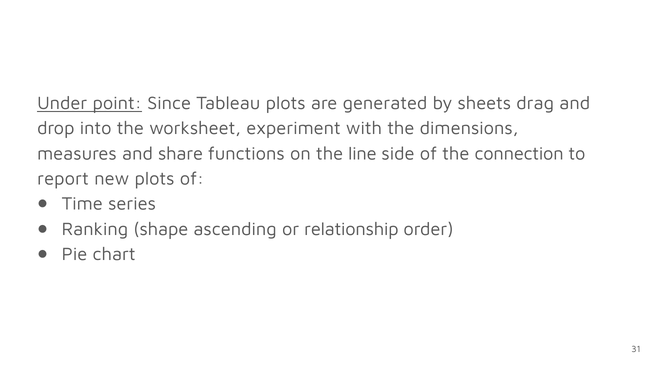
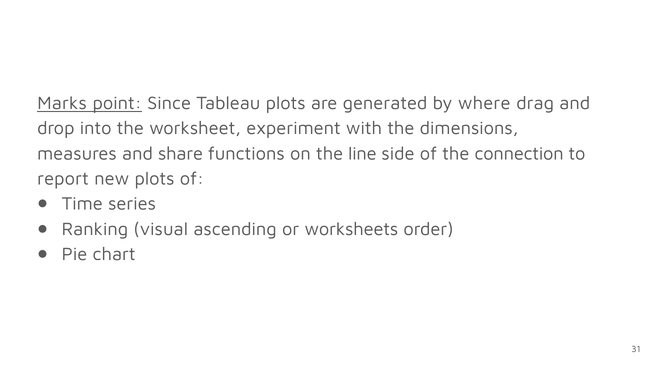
Under: Under -> Marks
sheets: sheets -> where
shape: shape -> visual
relationship: relationship -> worksheets
